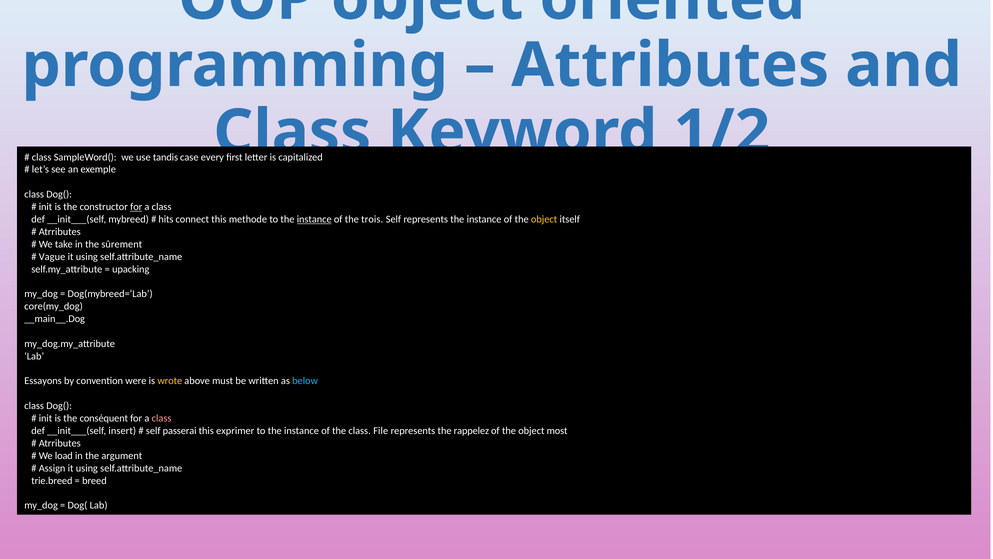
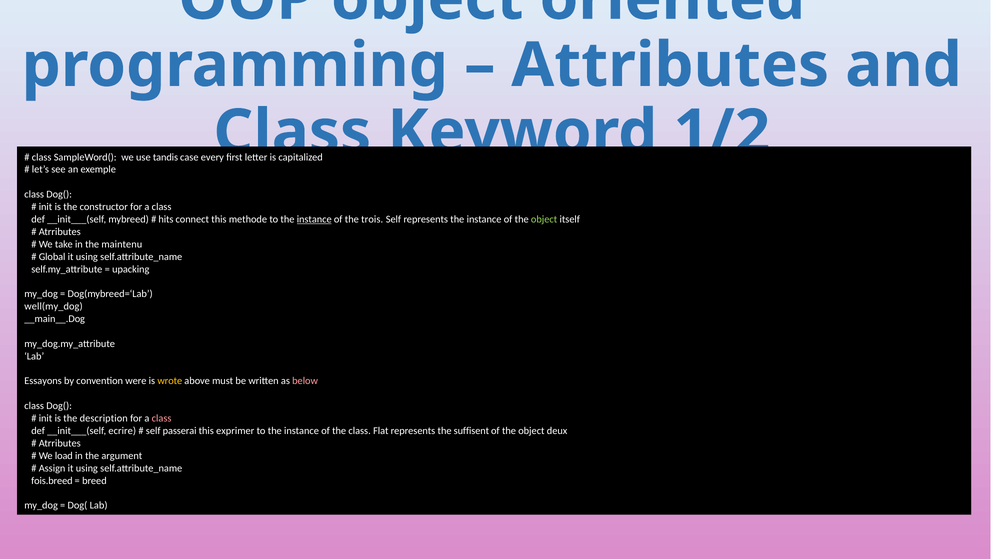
for at (136, 207) underline: present -> none
object at (544, 219) colour: yellow -> light green
sûrement: sûrement -> maintenu
Vague: Vague -> Global
core(my_dog: core(my_dog -> well(my_dog
below colour: light blue -> pink
conséquent: conséquent -> description
insert: insert -> ecrire
File: File -> Flat
rappelez: rappelez -> suffisent
most: most -> deux
trie.breed: trie.breed -> fois.breed
